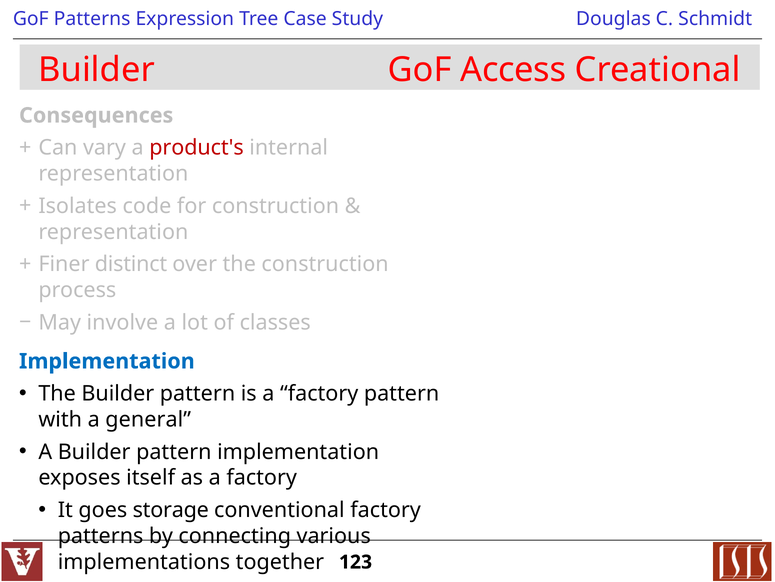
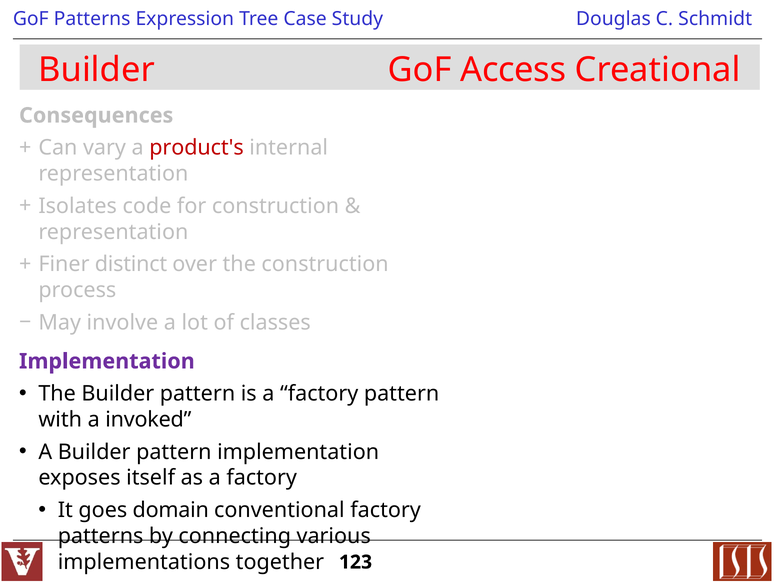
Implementation at (107, 361) colour: blue -> purple
general: general -> invoked
storage: storage -> domain
